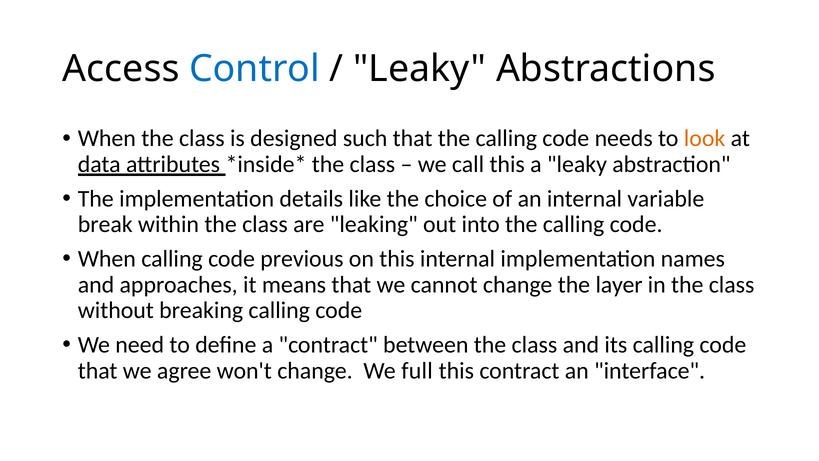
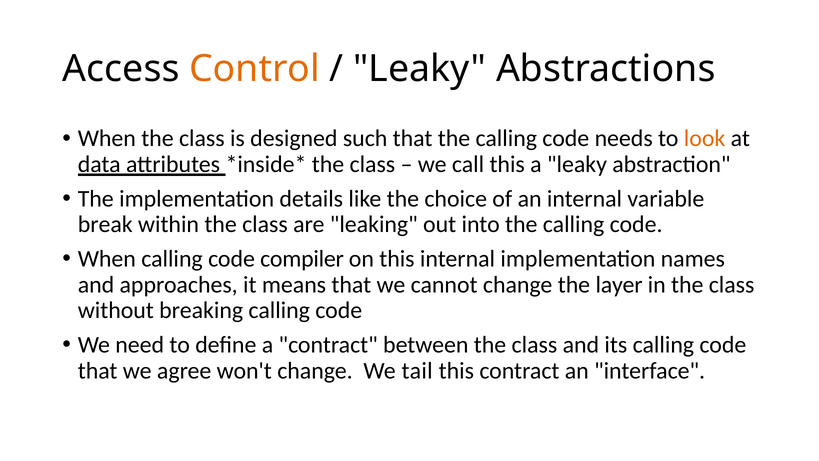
Control colour: blue -> orange
previous: previous -> compiler
full: full -> tail
